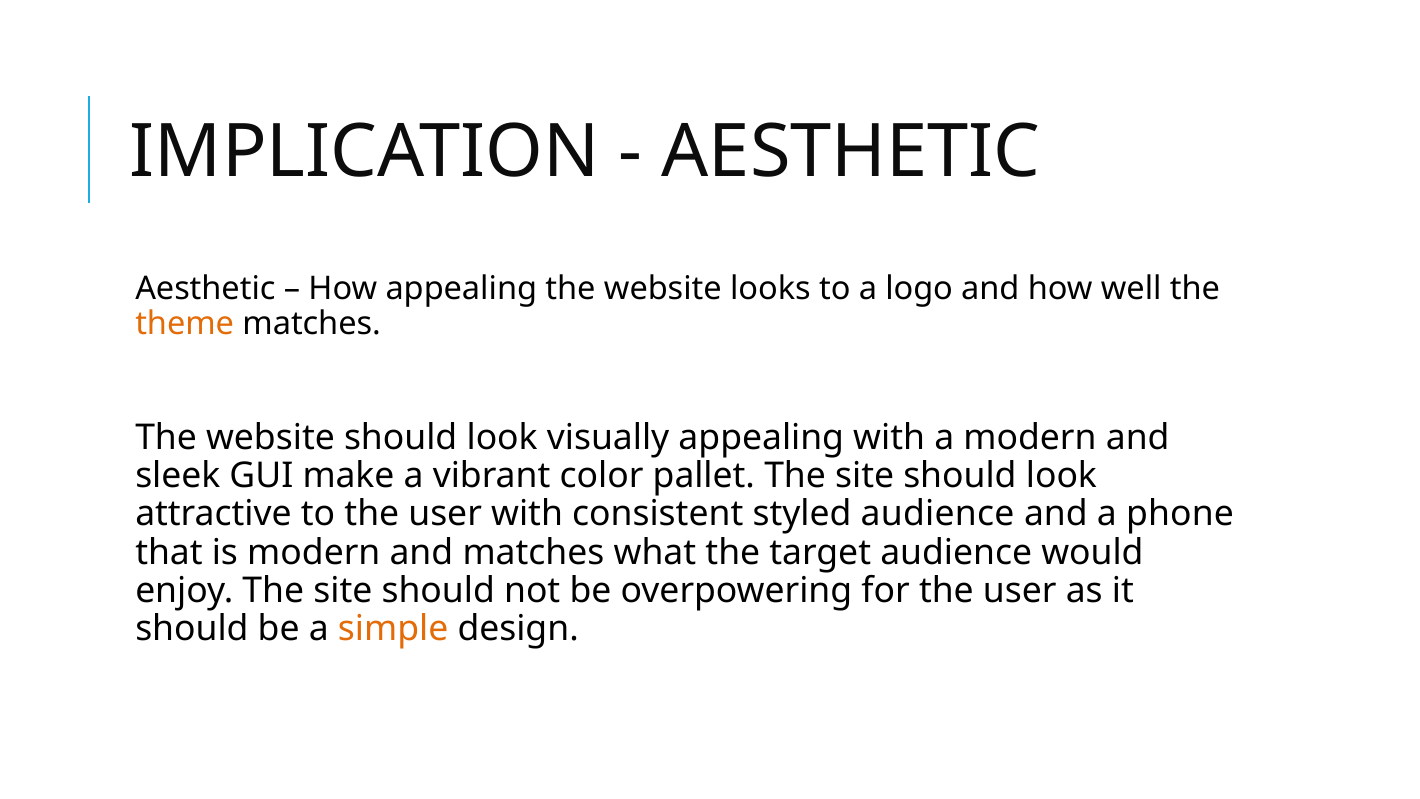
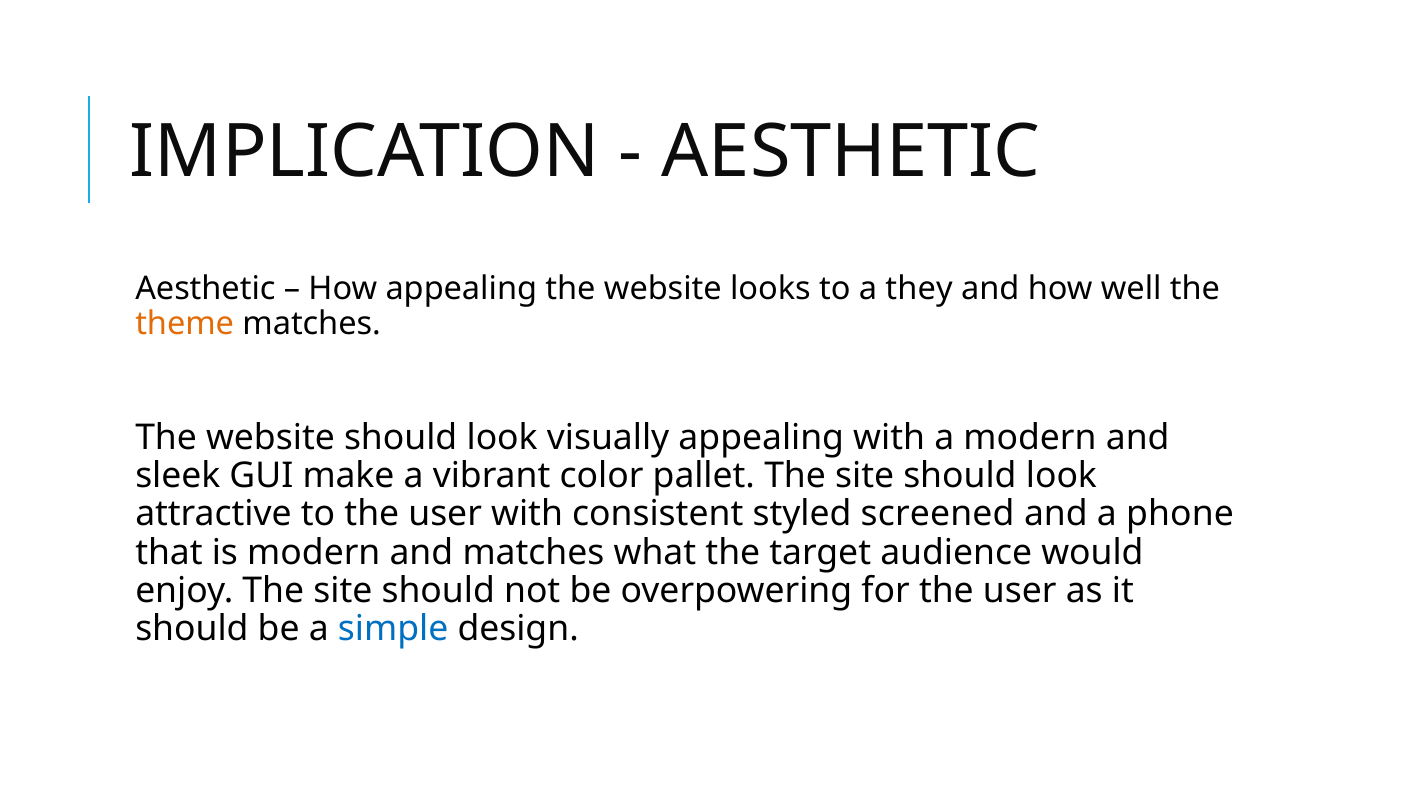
logo: logo -> they
styled audience: audience -> screened
simple colour: orange -> blue
